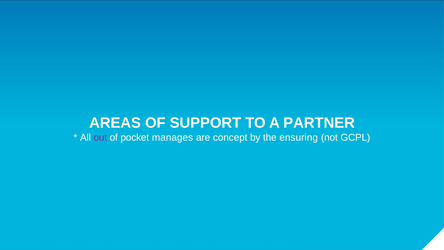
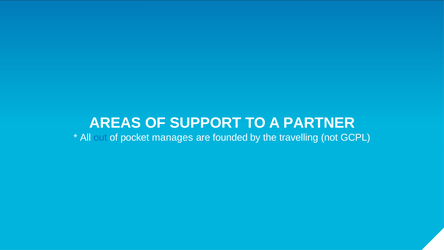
out colour: purple -> blue
concept: concept -> founded
ensuring: ensuring -> travelling
